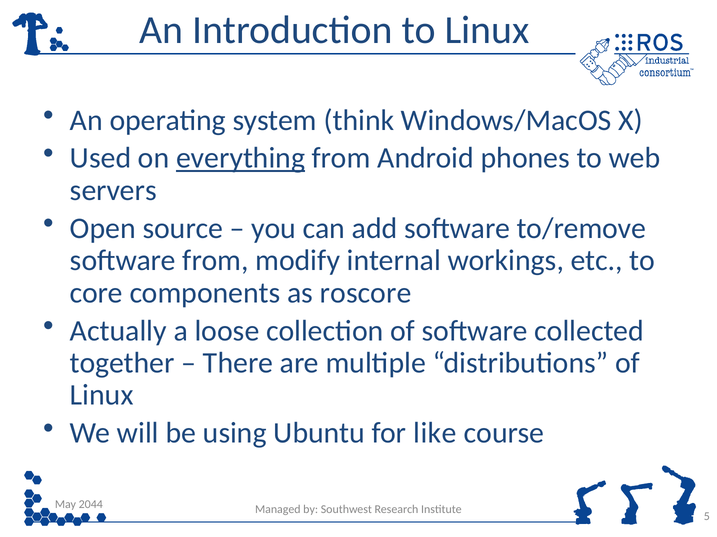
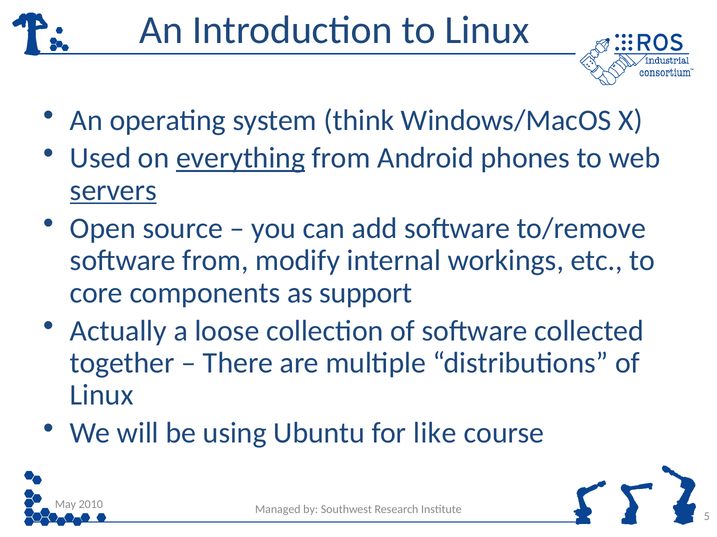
servers underline: none -> present
roscore: roscore -> support
2044: 2044 -> 2010
